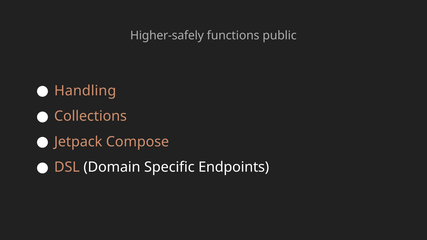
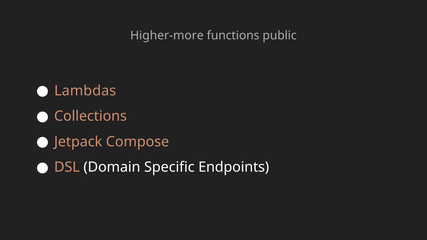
Higher-safely: Higher-safely -> Higher-more
Handling: Handling -> Lambdas
